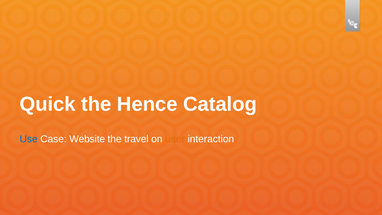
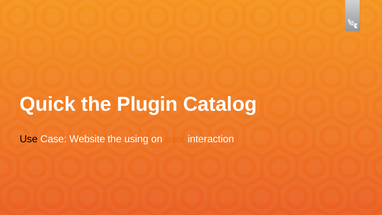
Hence: Hence -> Plugin
Use colour: blue -> black
travel: travel -> using
